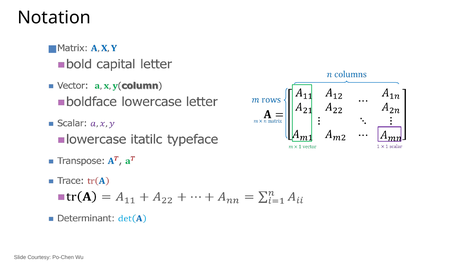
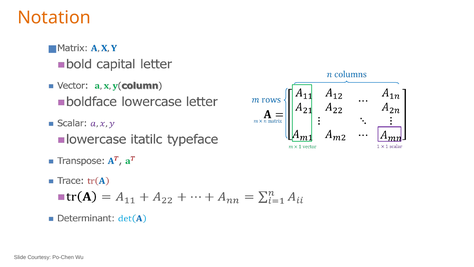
Notation colour: black -> orange
